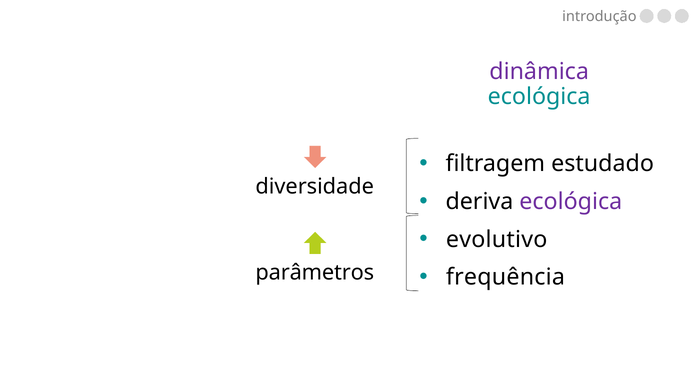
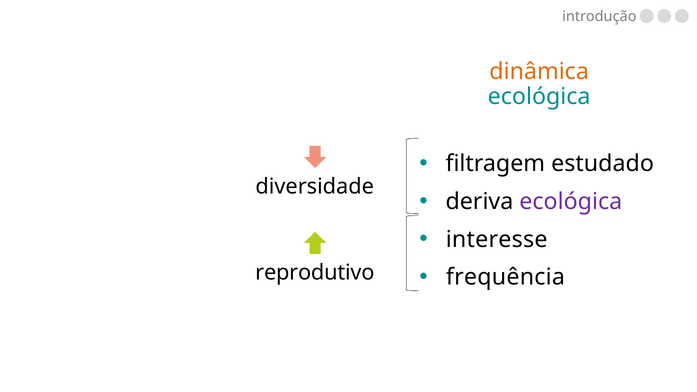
dinâmica colour: purple -> orange
evolutivo: evolutivo -> interesse
parâmetros: parâmetros -> reprodutivo
